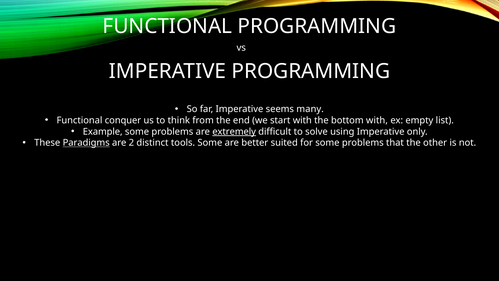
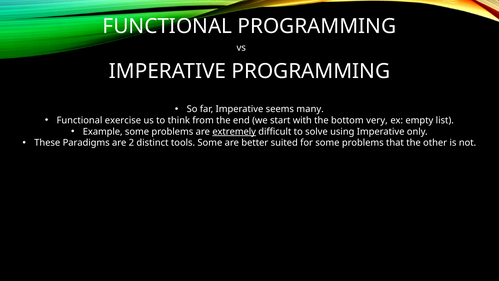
conquer: conquer -> exercise
bottom with: with -> very
Paradigms underline: present -> none
